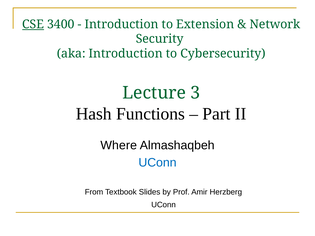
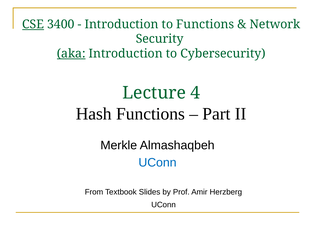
to Extension: Extension -> Functions
aka underline: none -> present
3: 3 -> 4
Where: Where -> Merkle
